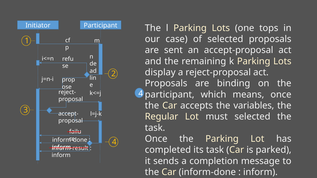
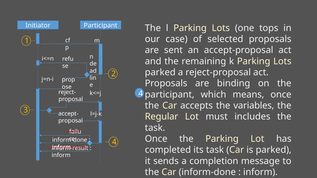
display at (160, 72): display -> parked
must selected: selected -> includes
